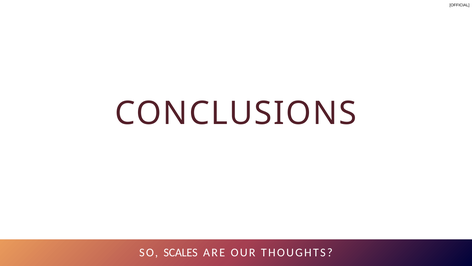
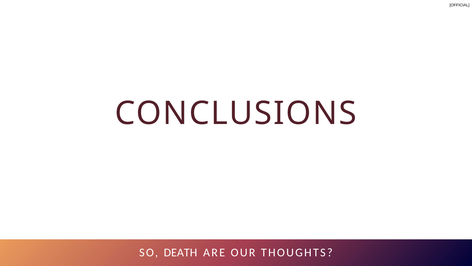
SCALES: SCALES -> DEATH
